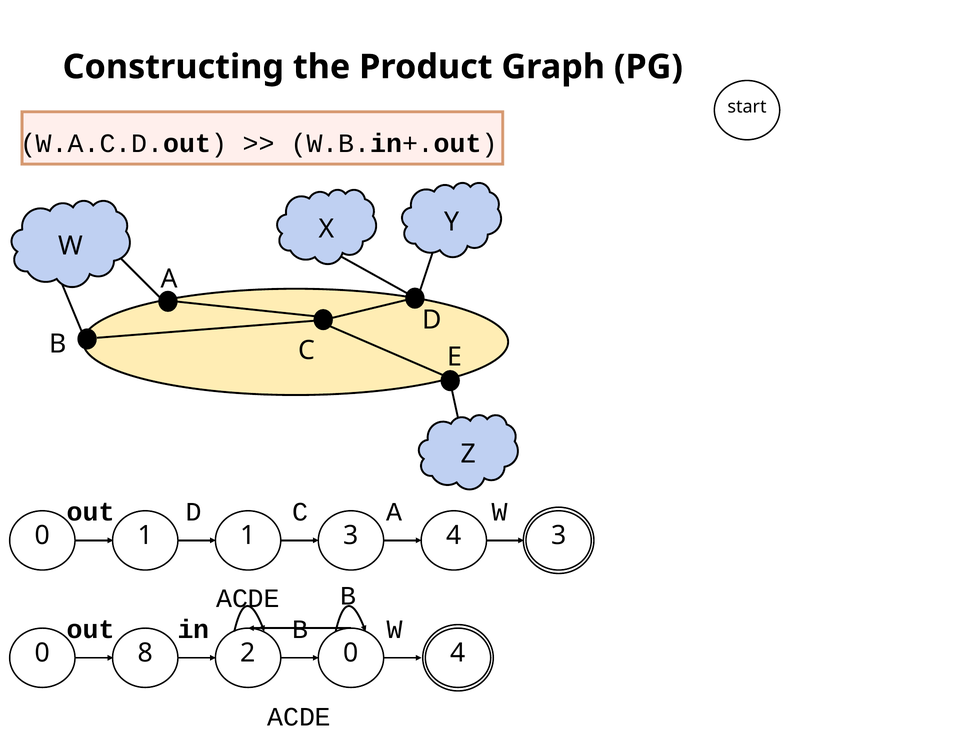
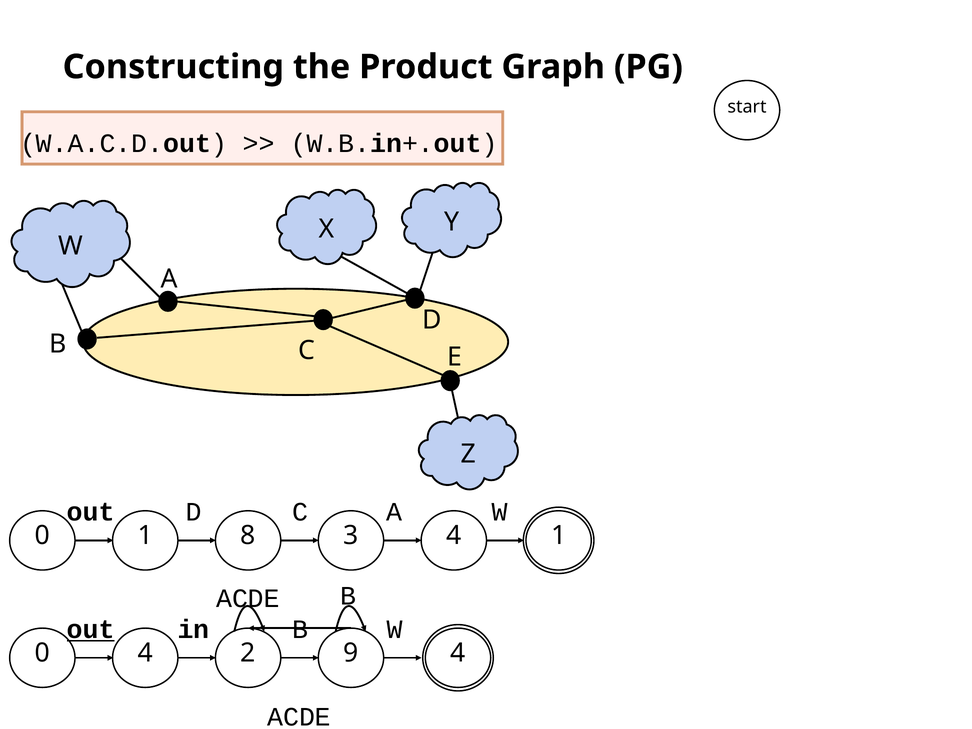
1 1: 1 -> 8
4 3: 3 -> 1
out at (91, 629) underline: none -> present
0 8: 8 -> 4
2 0: 0 -> 9
